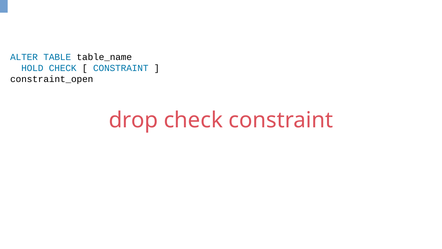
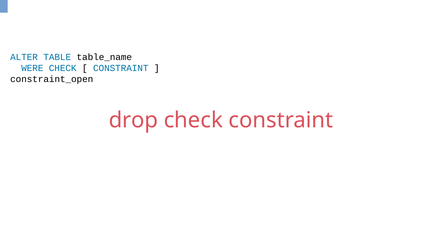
HOLD: HOLD -> WERE
